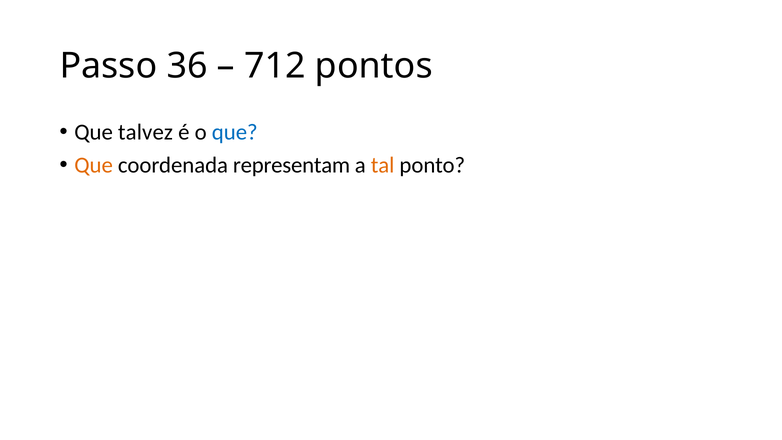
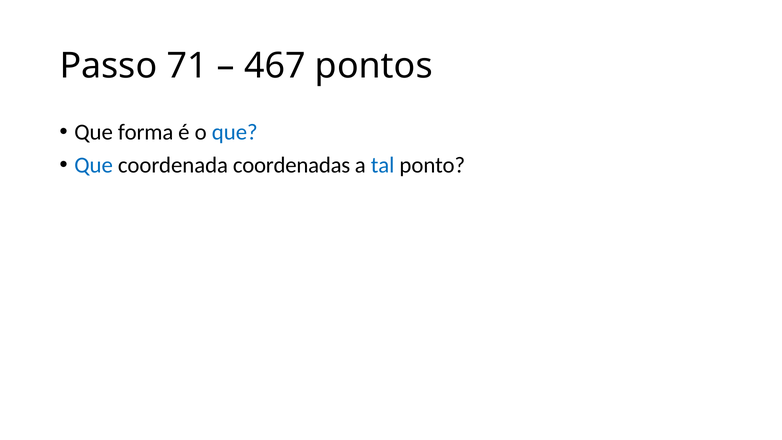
36: 36 -> 71
712: 712 -> 467
talvez: talvez -> forma
Que at (94, 165) colour: orange -> blue
representam: representam -> coordenadas
tal colour: orange -> blue
